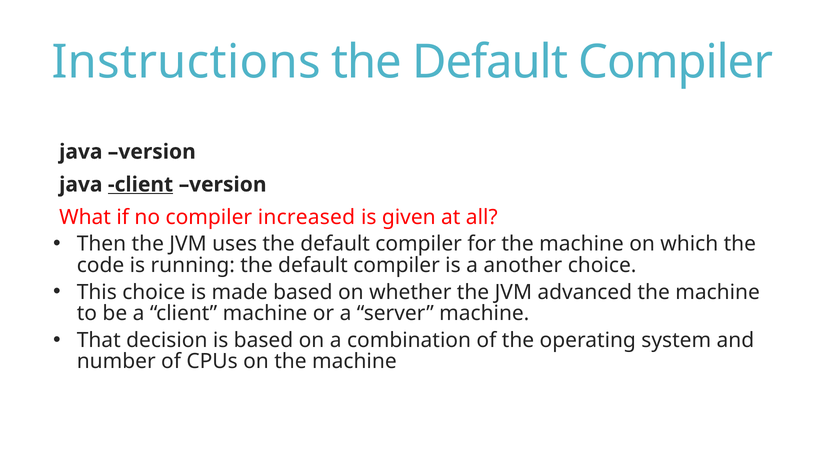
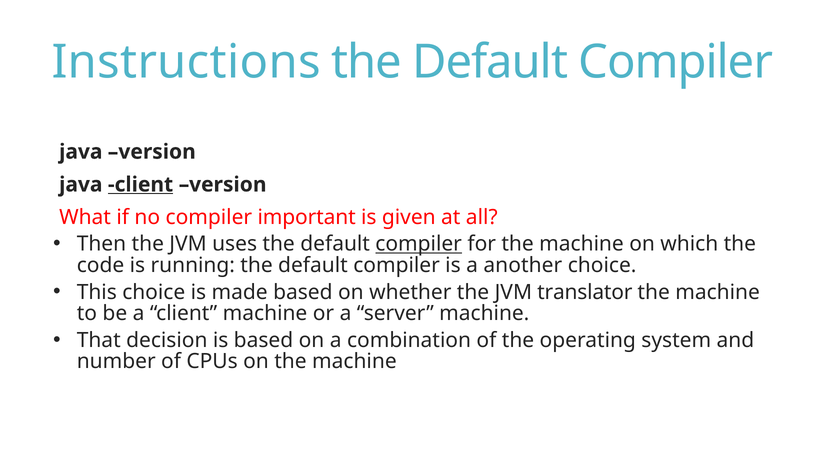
increased: increased -> important
compiler at (419, 244) underline: none -> present
advanced: advanced -> translator
